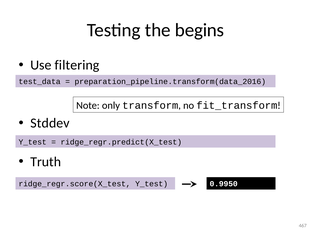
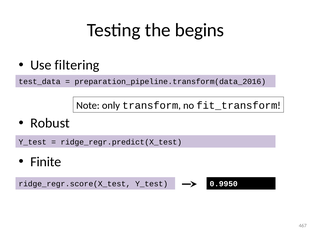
Stddev: Stddev -> Robust
Truth: Truth -> Finite
